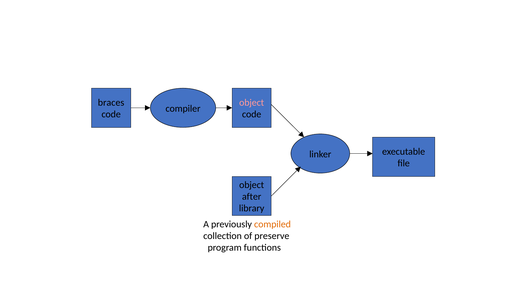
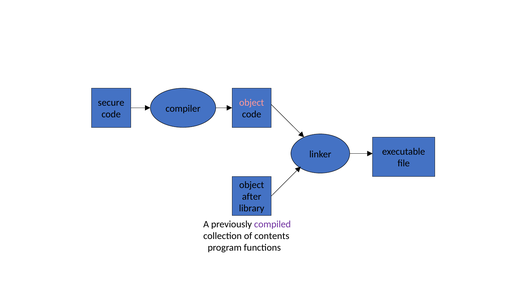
braces: braces -> secure
compiled colour: orange -> purple
preserve: preserve -> contents
